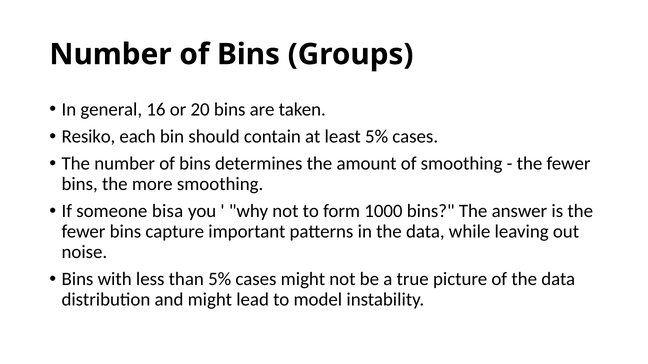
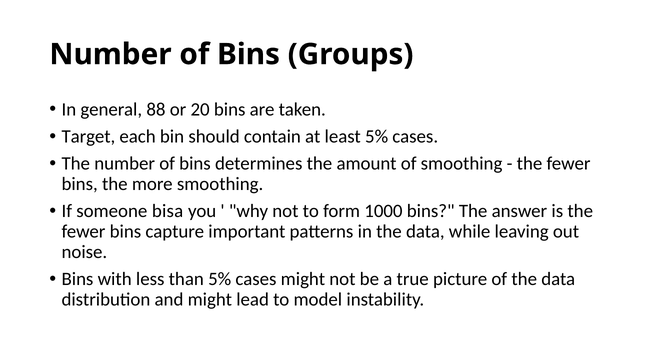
16: 16 -> 88
Resiko: Resiko -> Target
